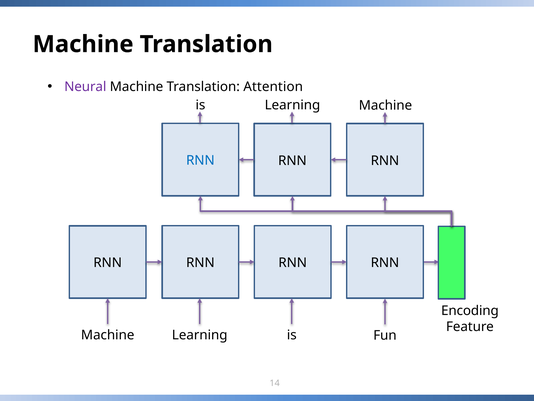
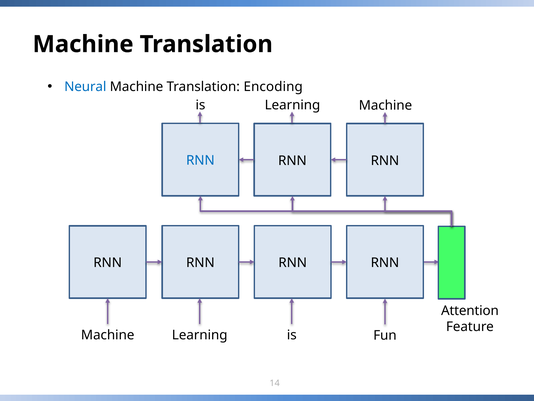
Neural colour: purple -> blue
Attention: Attention -> Encoding
Encoding: Encoding -> Attention
